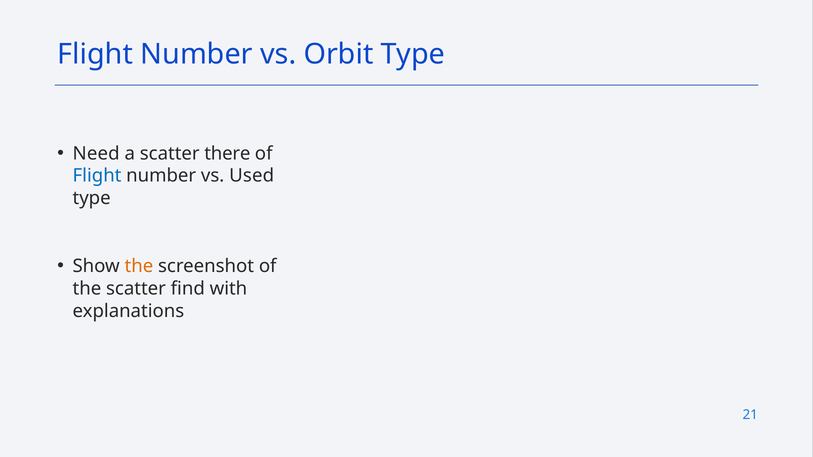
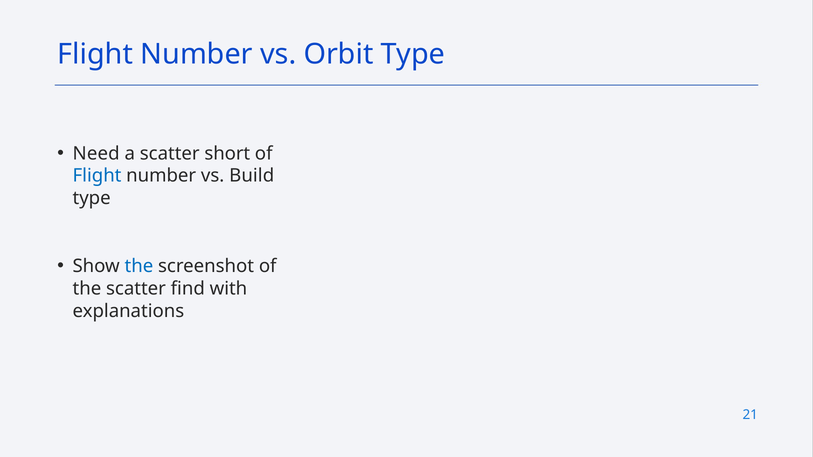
there: there -> short
Used: Used -> Build
the at (139, 266) colour: orange -> blue
